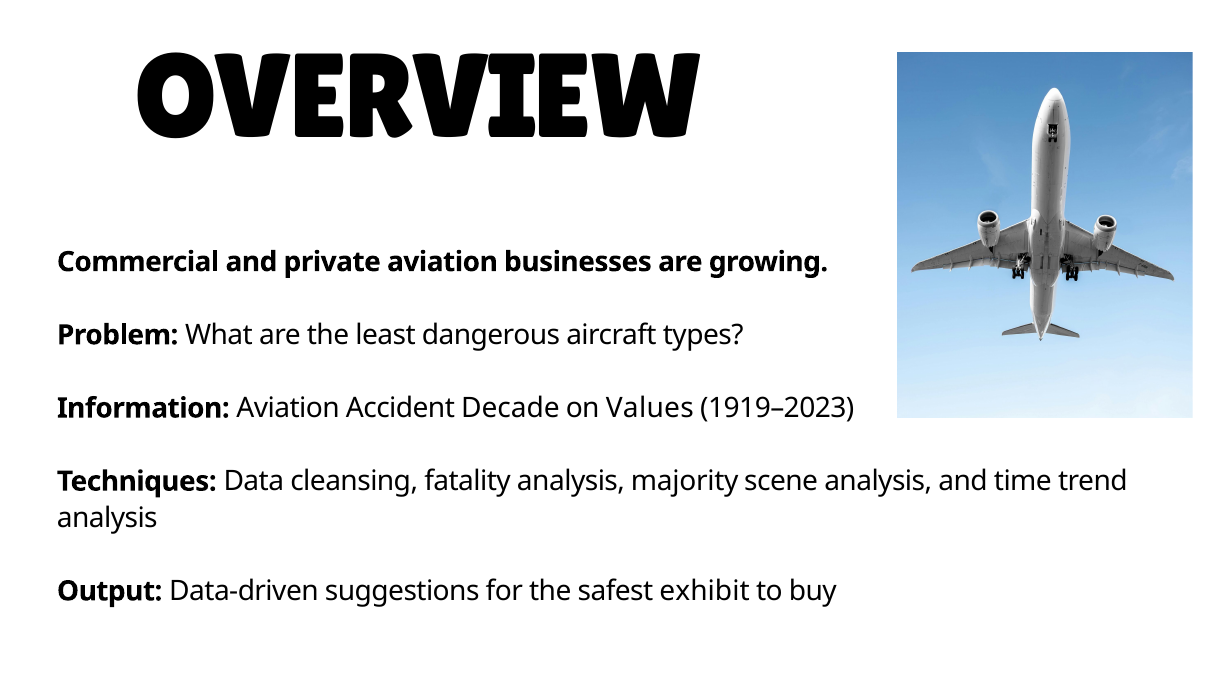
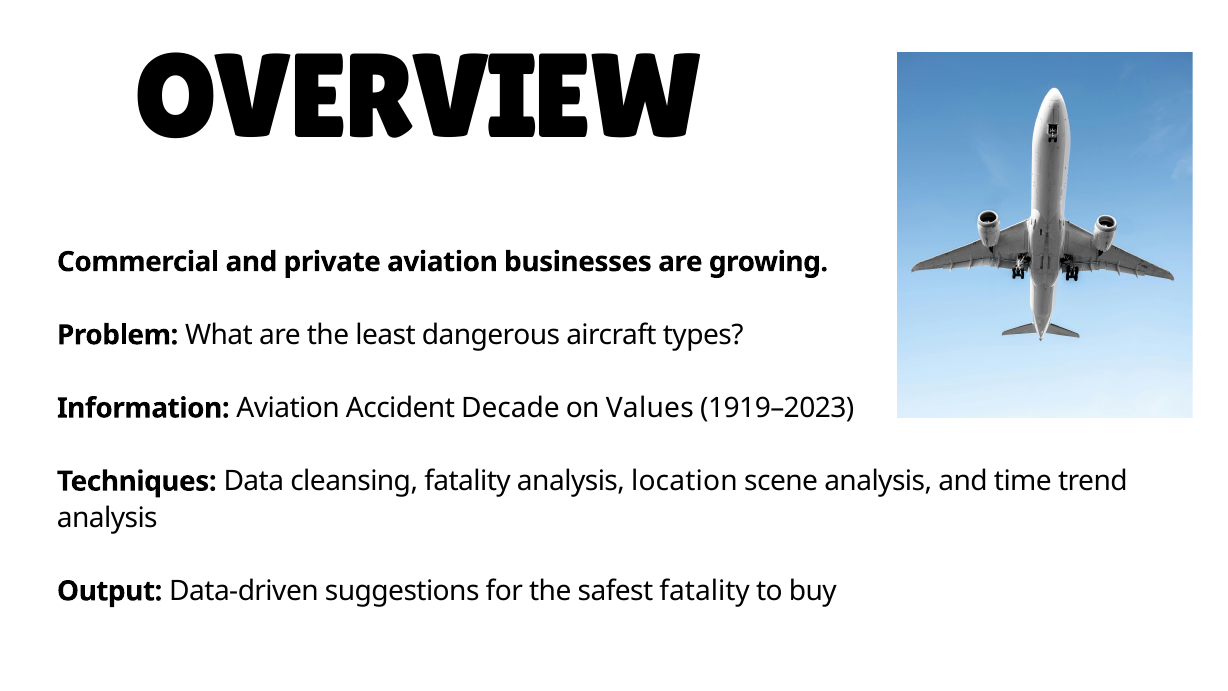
majority: majority -> location
safest exhibit: exhibit -> fatality
